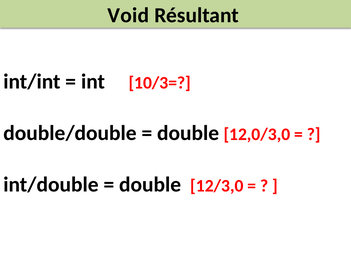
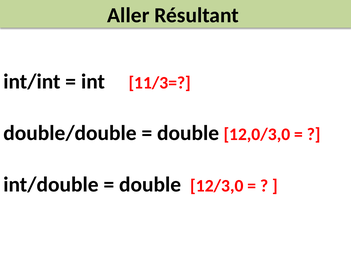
Void: Void -> Aller
10/3=: 10/3= -> 11/3=
